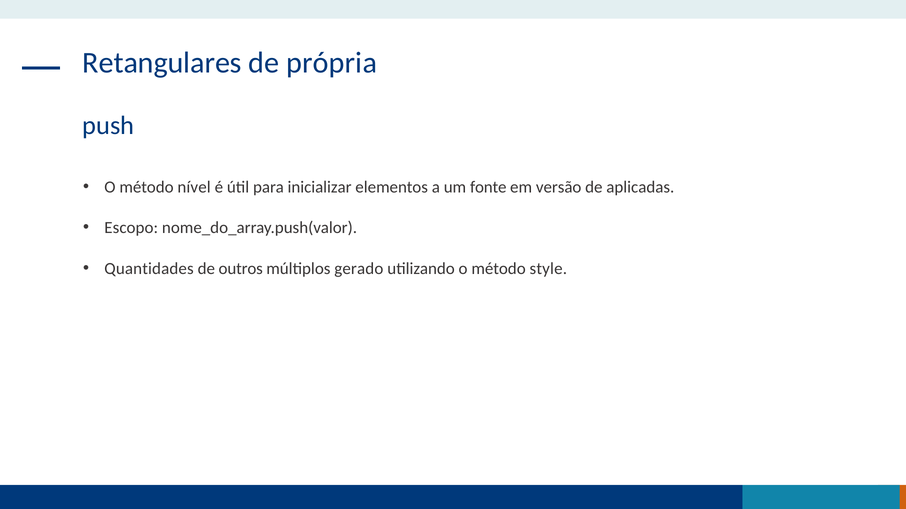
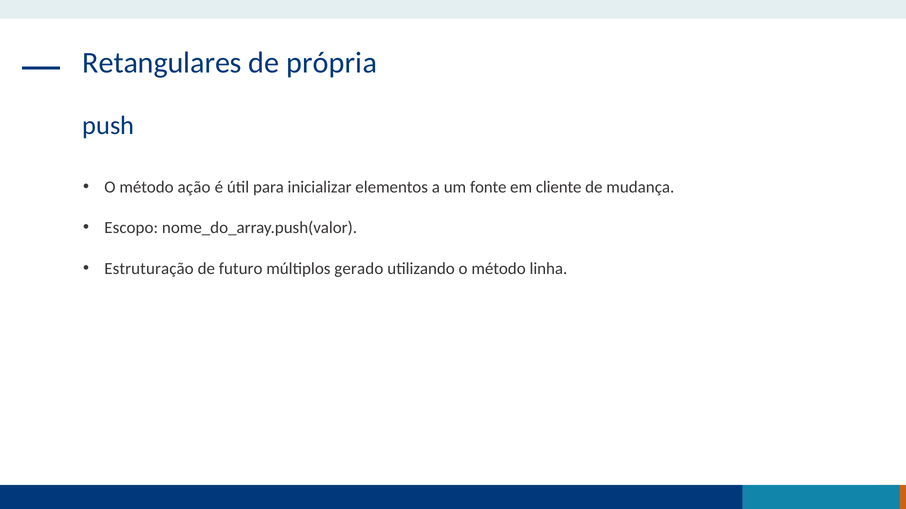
nível: nível -> ação
versão: versão -> cliente
aplicadas: aplicadas -> mudança
Quantidades: Quantidades -> Estruturação
outros: outros -> futuro
style: style -> linha
